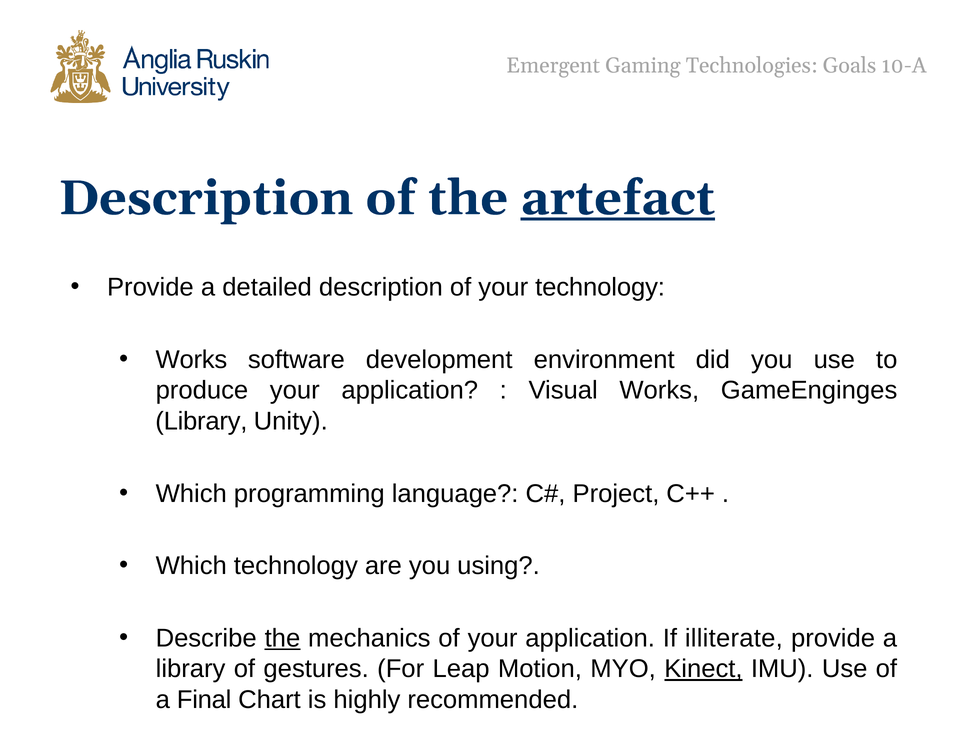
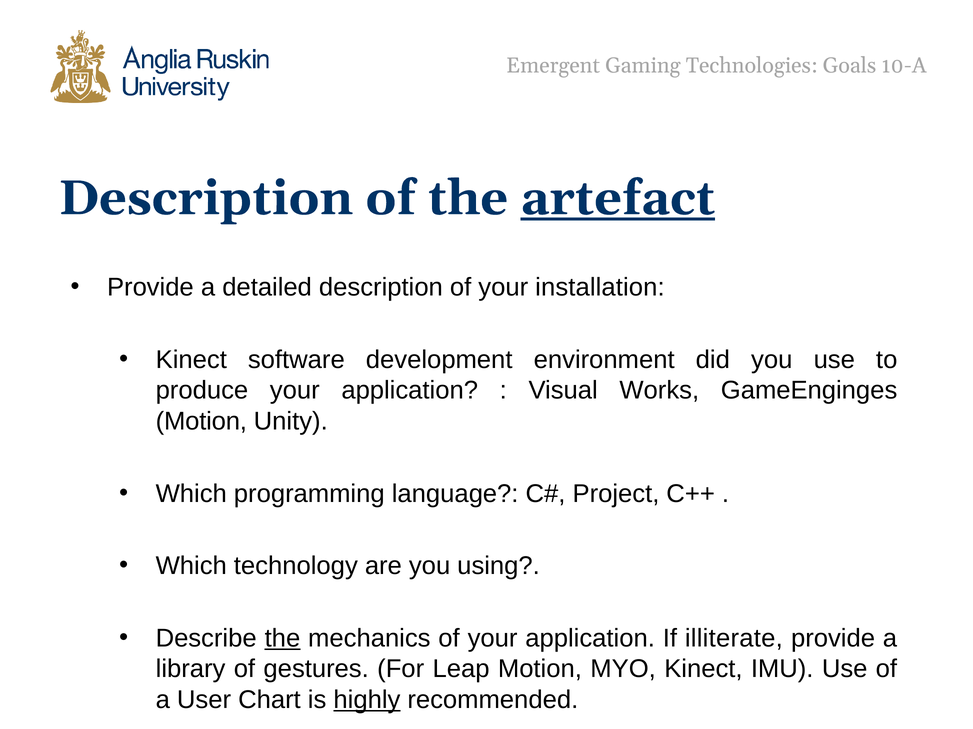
your technology: technology -> installation
Works at (191, 360): Works -> Kinect
Library at (201, 422): Library -> Motion
Kinect at (703, 670) underline: present -> none
Final: Final -> User
highly underline: none -> present
